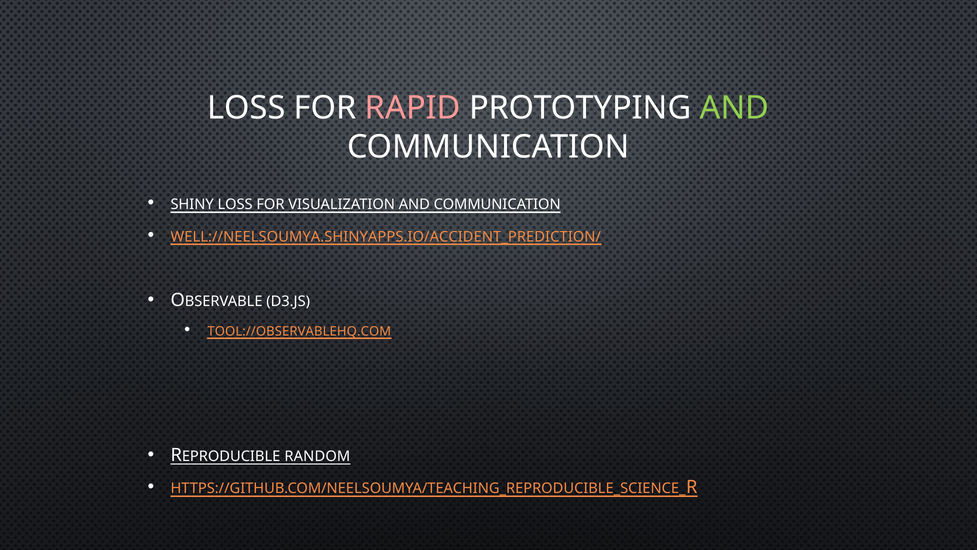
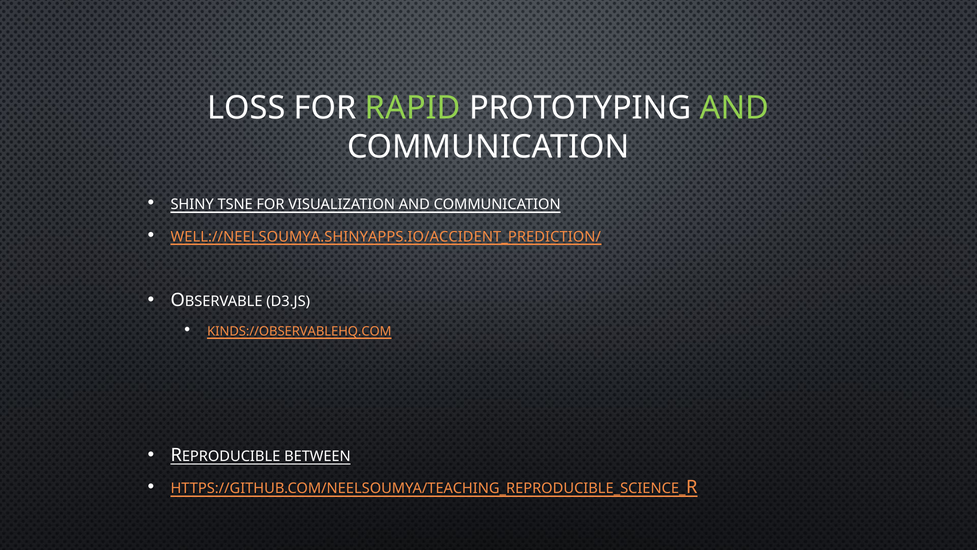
RAPID colour: pink -> light green
SHINY LOSS: LOSS -> TSNE
TOOL://OBSERVABLEHQ.COM: TOOL://OBSERVABLEHQ.COM -> KINDS://OBSERVABLEHQ.COM
RANDOM: RANDOM -> BETWEEN
